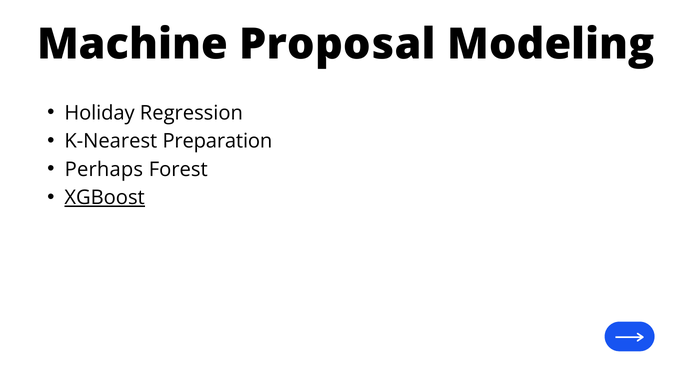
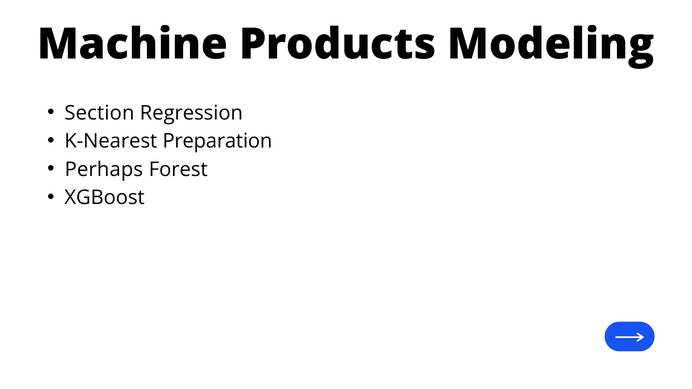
Proposal: Proposal -> Products
Holiday: Holiday -> Section
XGBoost underline: present -> none
